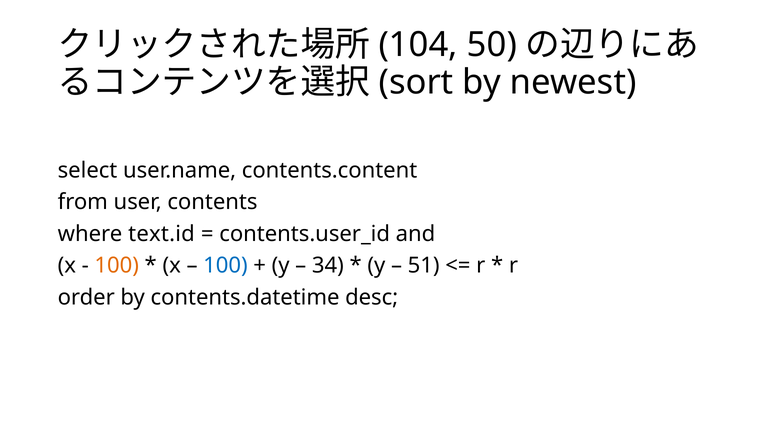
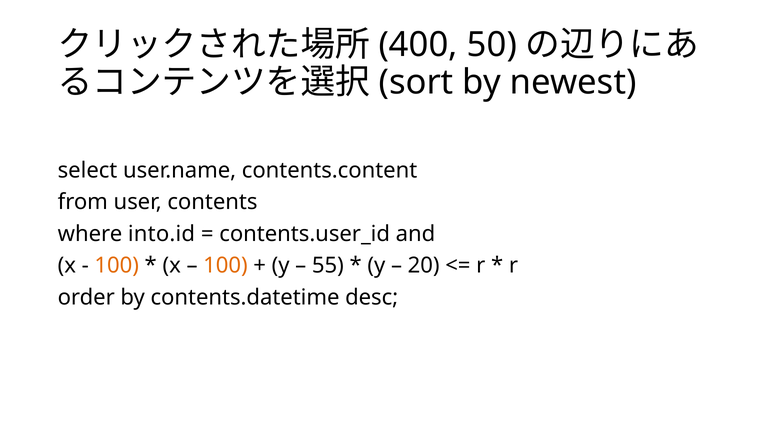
104: 104 -> 400
text.id: text.id -> into.id
100 at (225, 265) colour: blue -> orange
34: 34 -> 55
51: 51 -> 20
